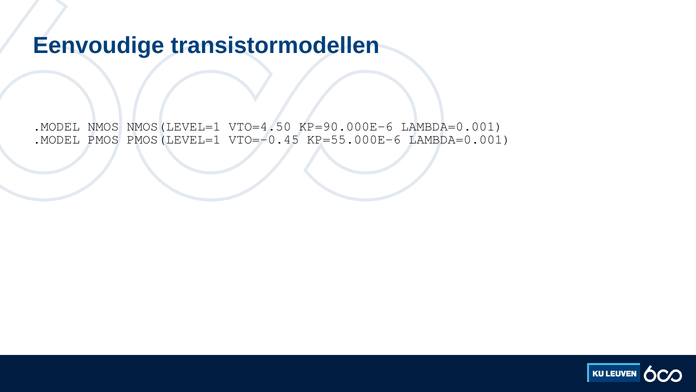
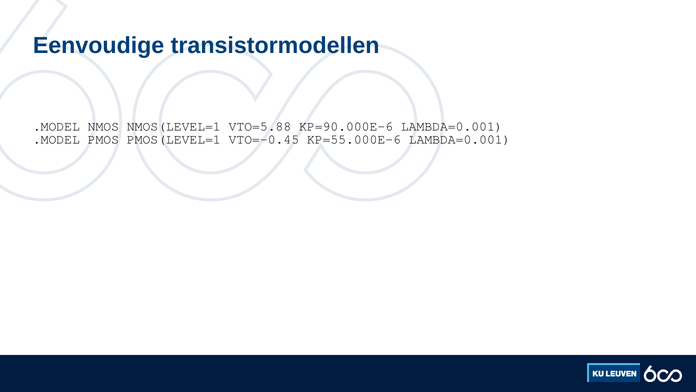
VTO=4.50: VTO=4.50 -> VTO=5.88
